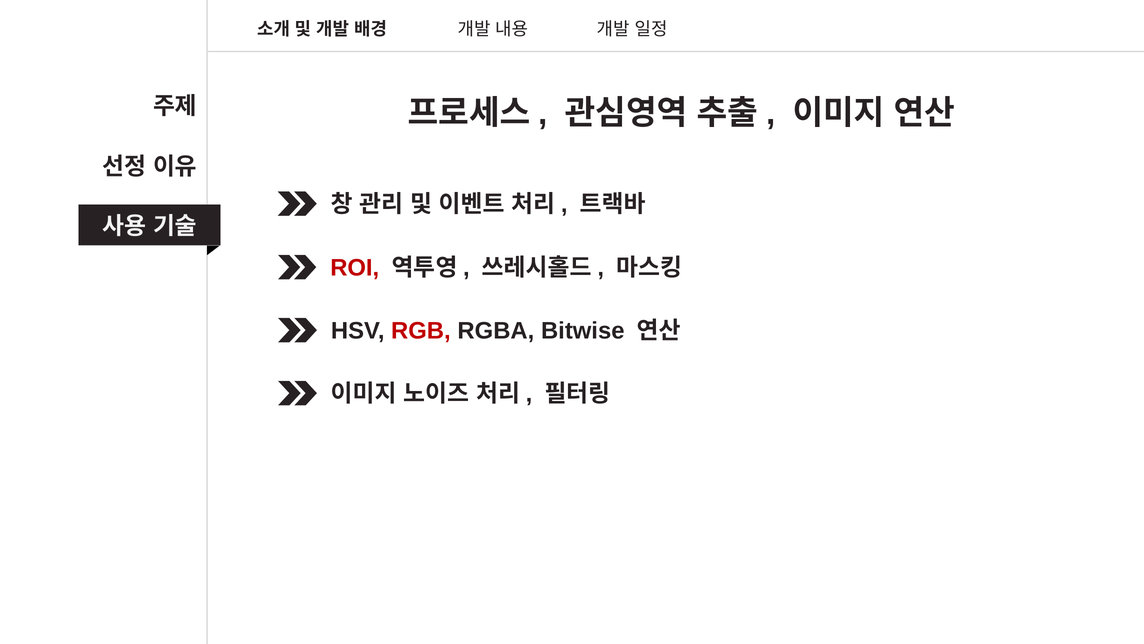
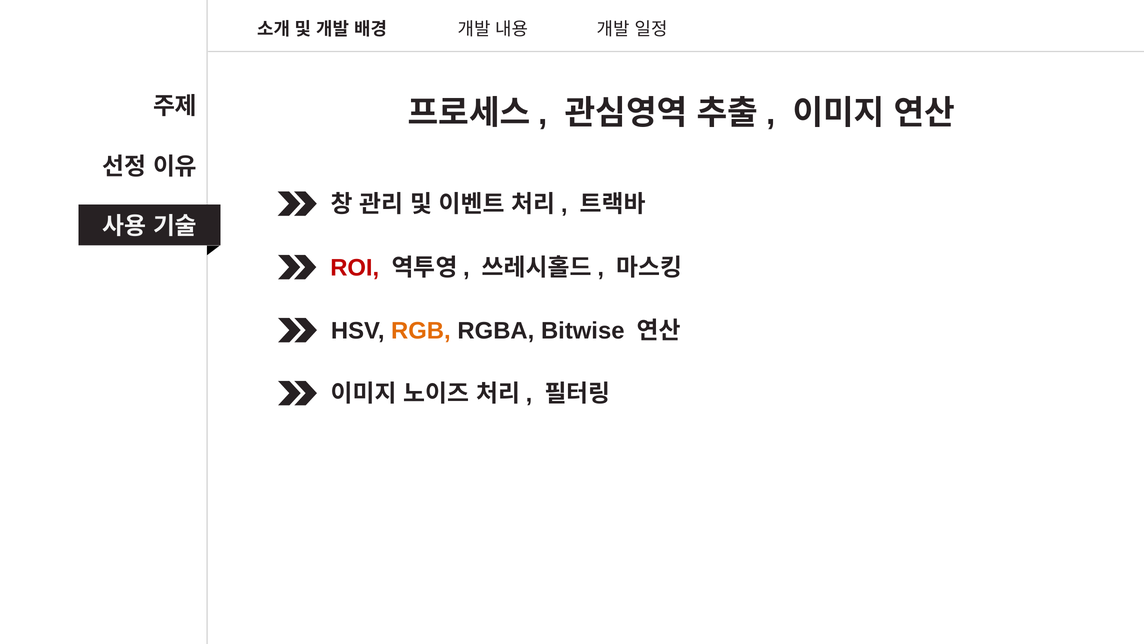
RGB colour: red -> orange
